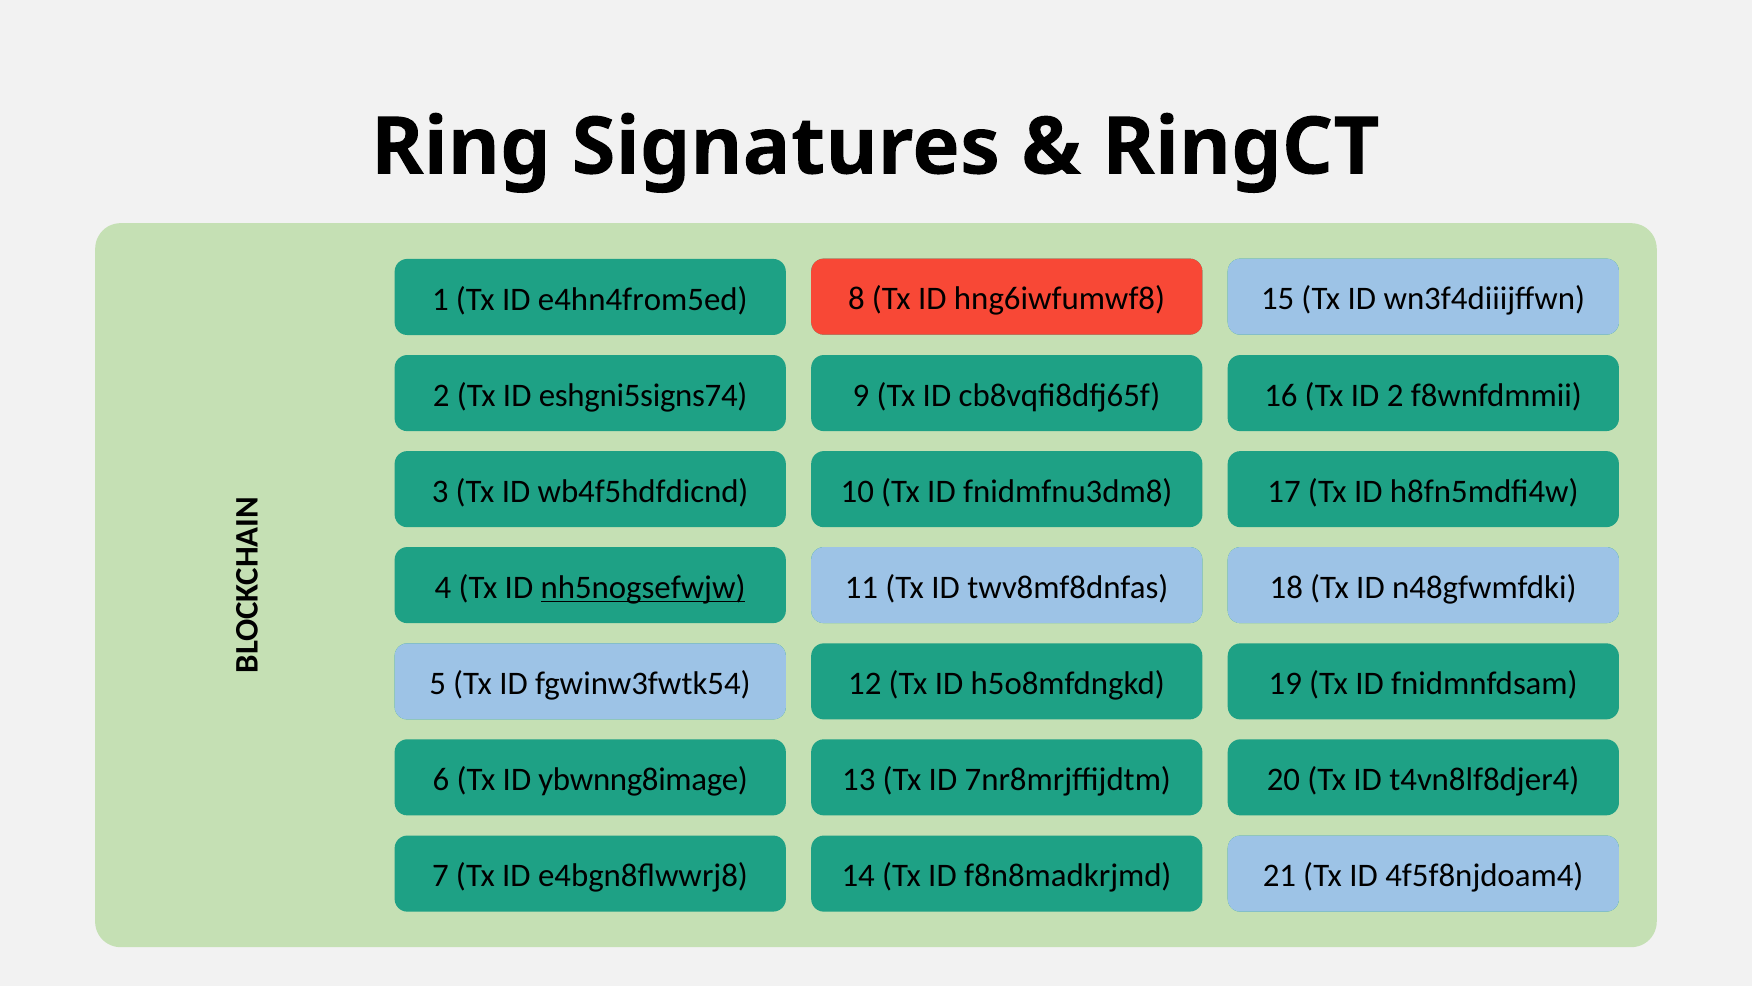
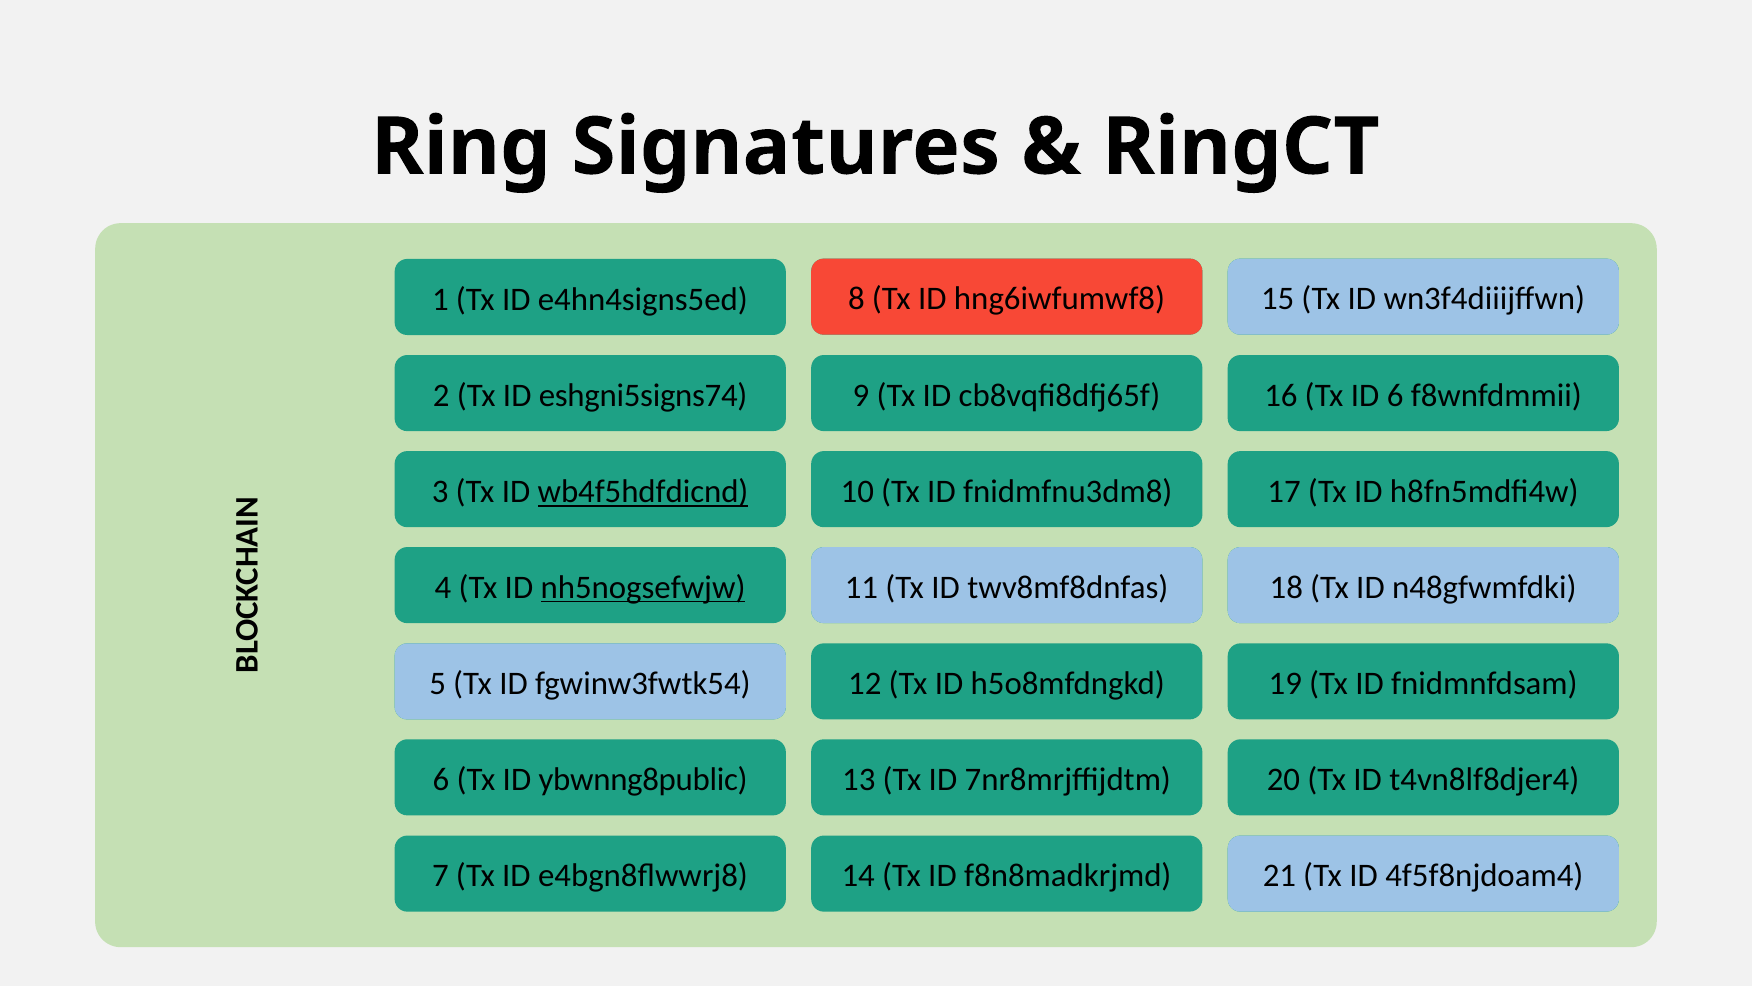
e4hn4from5ed: e4hn4from5ed -> e4hn4signs5ed
ID 2: 2 -> 6
wb4f5hdfdicnd underline: none -> present
ybwnng8image: ybwnng8image -> ybwnng8public
